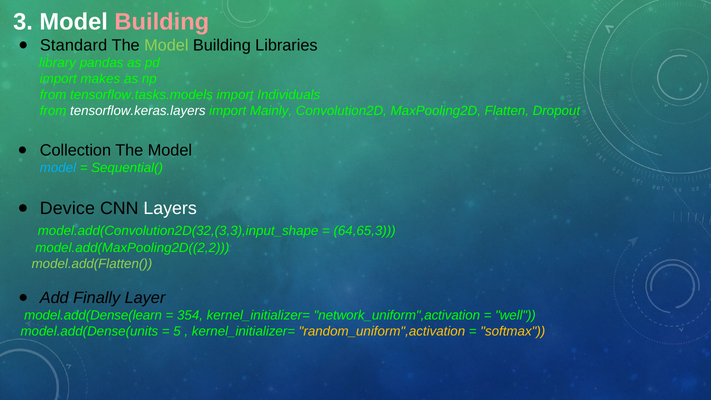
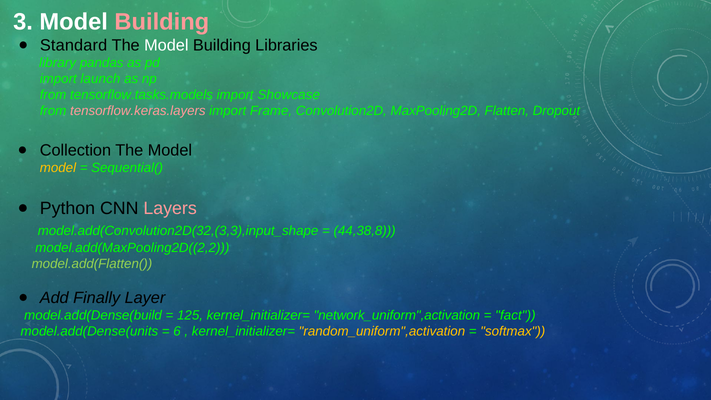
Model at (166, 45) colour: light green -> white
makes: makes -> launch
Individuals: Individuals -> Showcase
tensorflow.keras.layers colour: white -> pink
Mainly: Mainly -> Frame
model at (58, 168) colour: light blue -> yellow
Device: Device -> Python
Layers colour: white -> pink
64,65,3: 64,65,3 -> 44,38,8
model.add(Dense(learn: model.add(Dense(learn -> model.add(Dense(build
354: 354 -> 125
well: well -> fact
5: 5 -> 6
